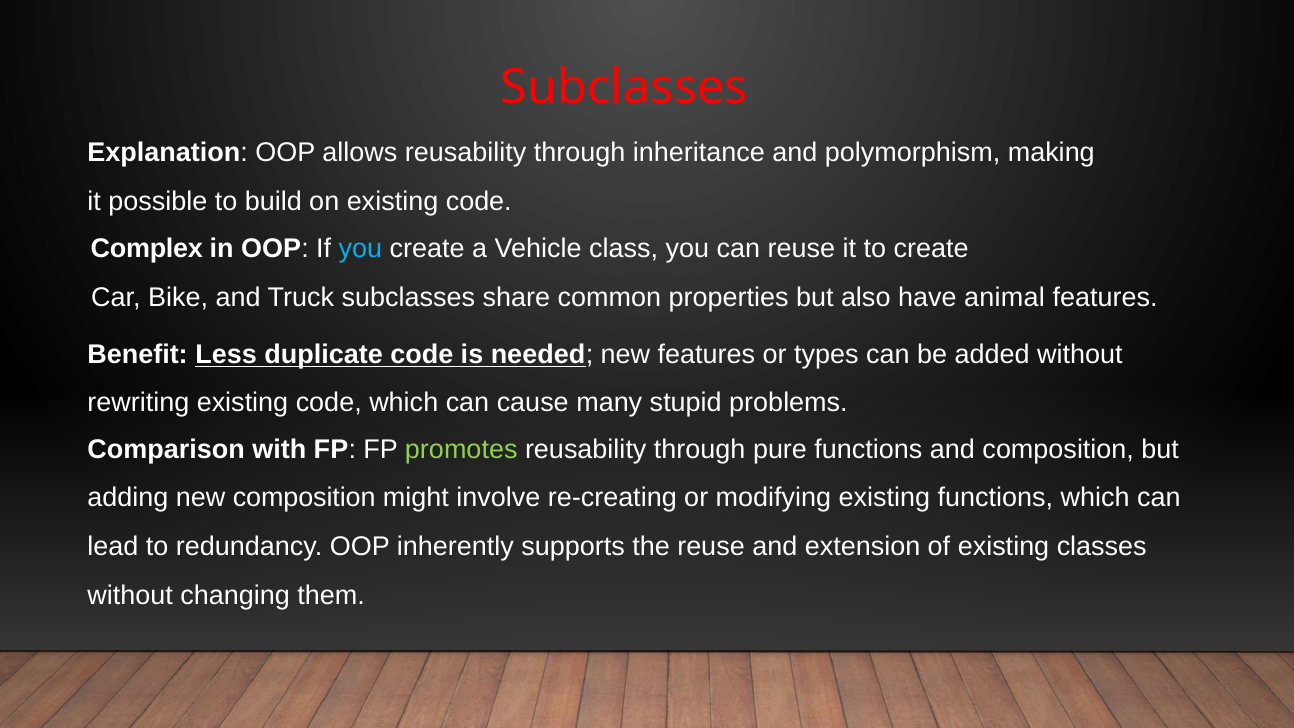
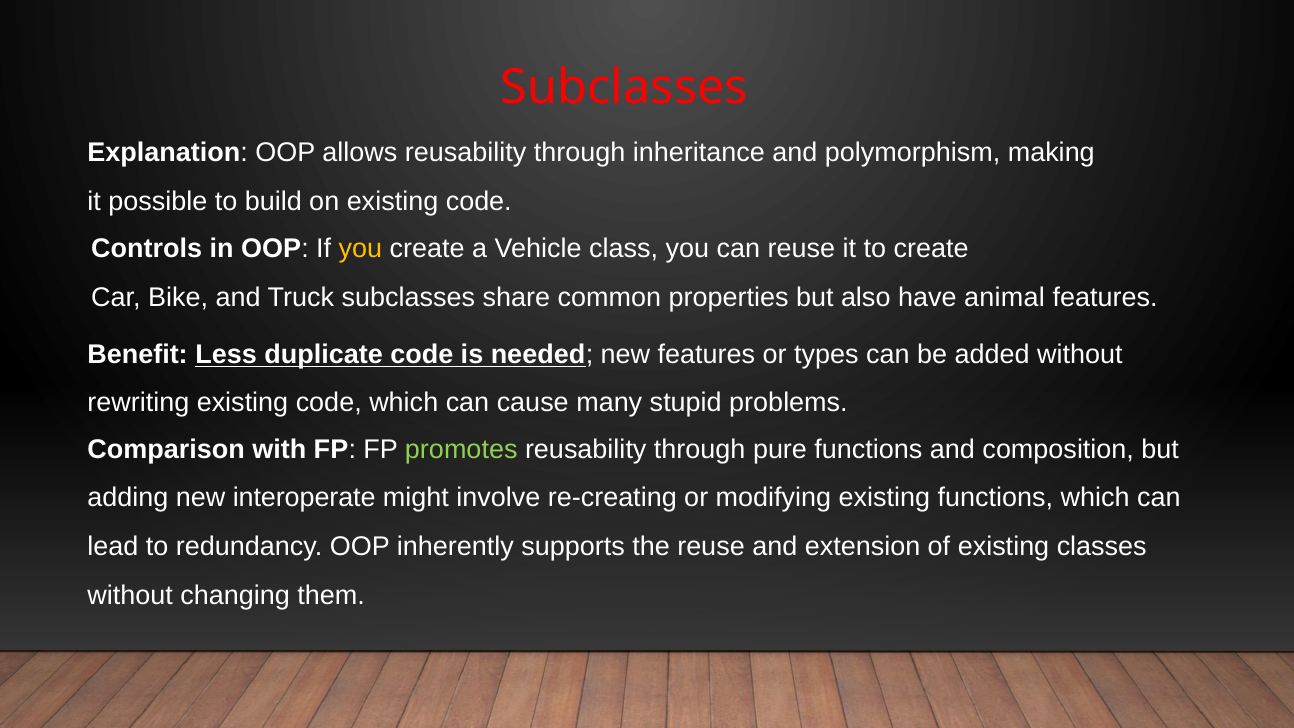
Complex: Complex -> Controls
you at (360, 249) colour: light blue -> yellow
new composition: composition -> interoperate
